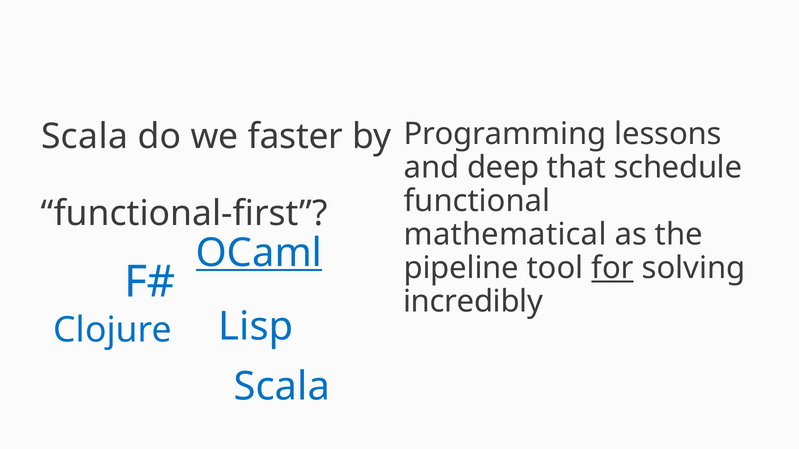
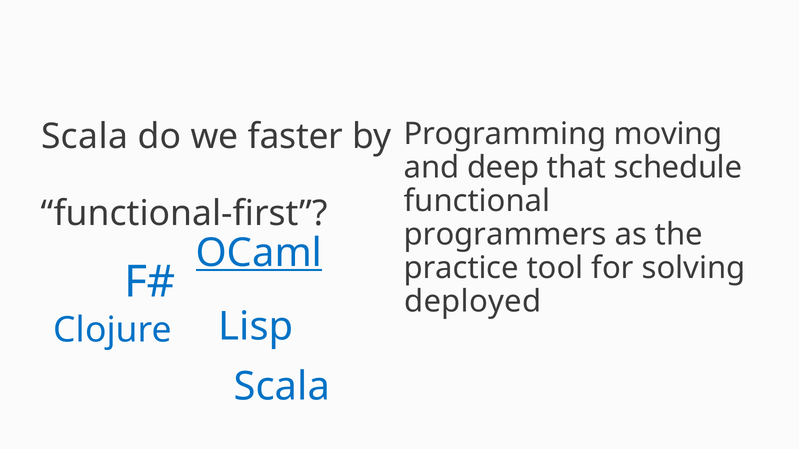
lessons: lessons -> moving
mathematical: mathematical -> programmers
pipeline: pipeline -> practice
for underline: present -> none
incredibly: incredibly -> deployed
